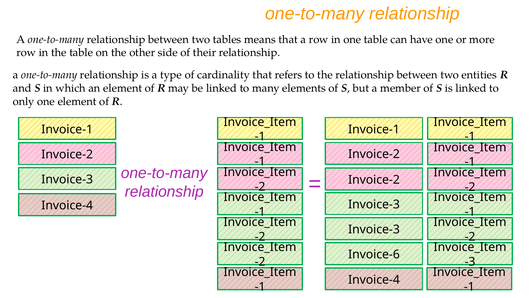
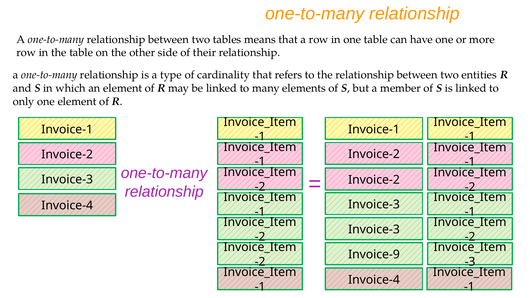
Invoice-6: Invoice-6 -> Invoice-9
